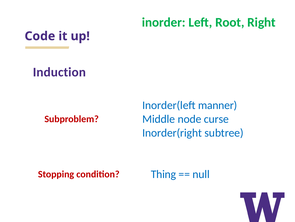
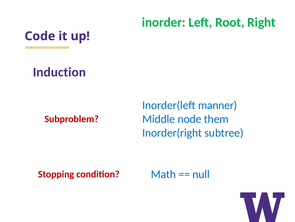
curse: curse -> them
Thing: Thing -> Math
